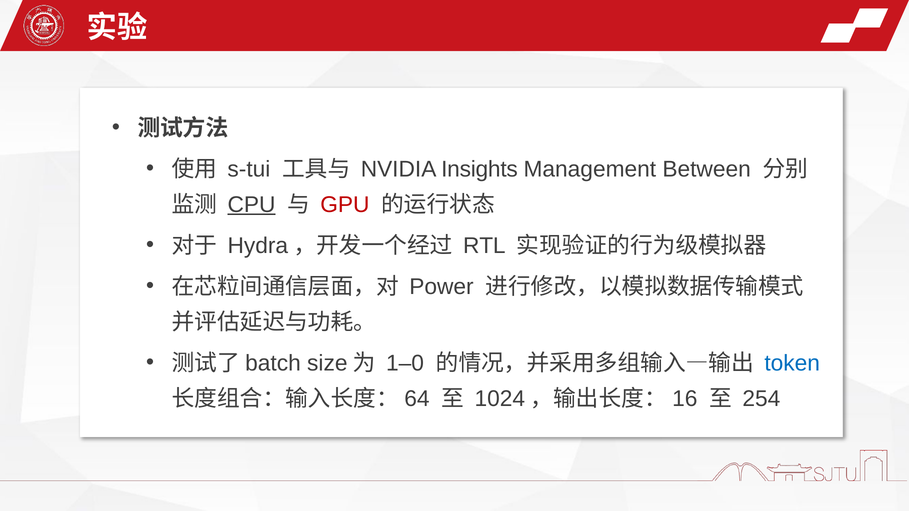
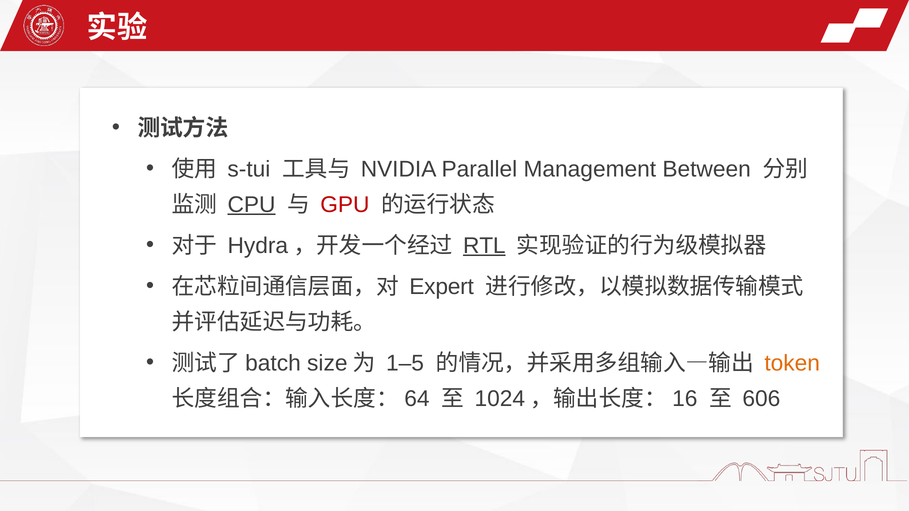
Insights: Insights -> Parallel
RTL underline: none -> present
Power: Power -> Expert
1–0: 1–0 -> 1–5
token colour: blue -> orange
254: 254 -> 606
